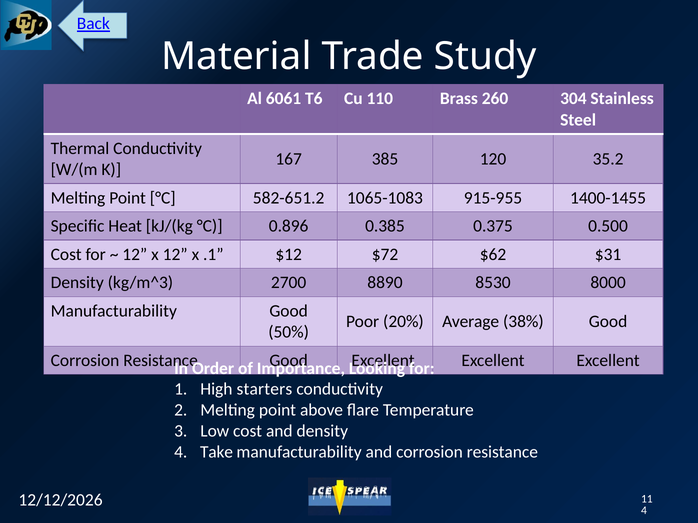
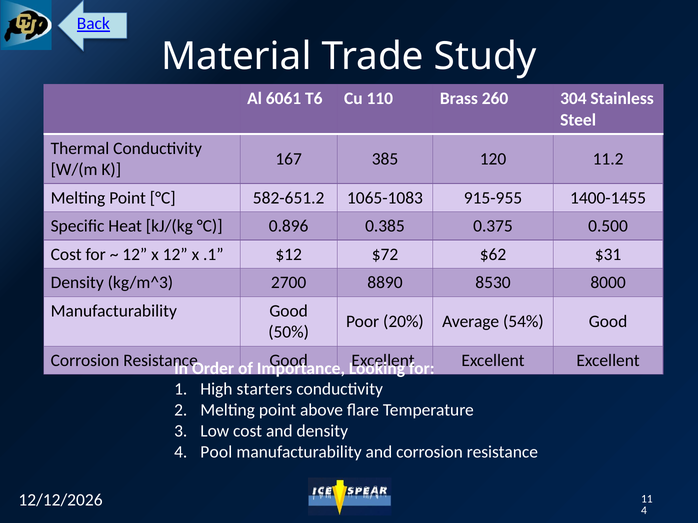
35.2: 35.2 -> 11.2
38%: 38% -> 54%
Take: Take -> Pool
